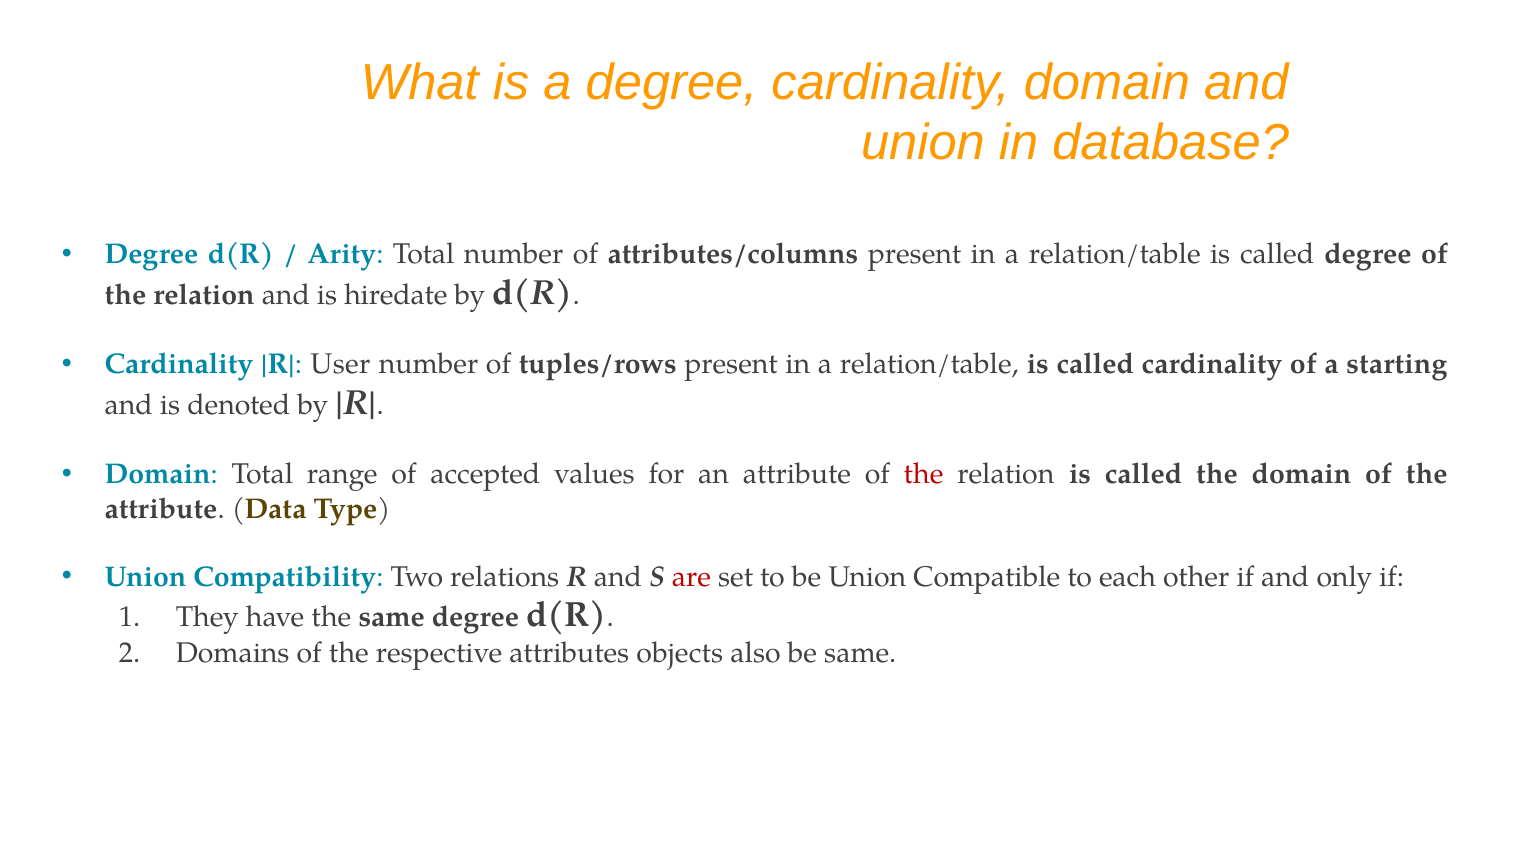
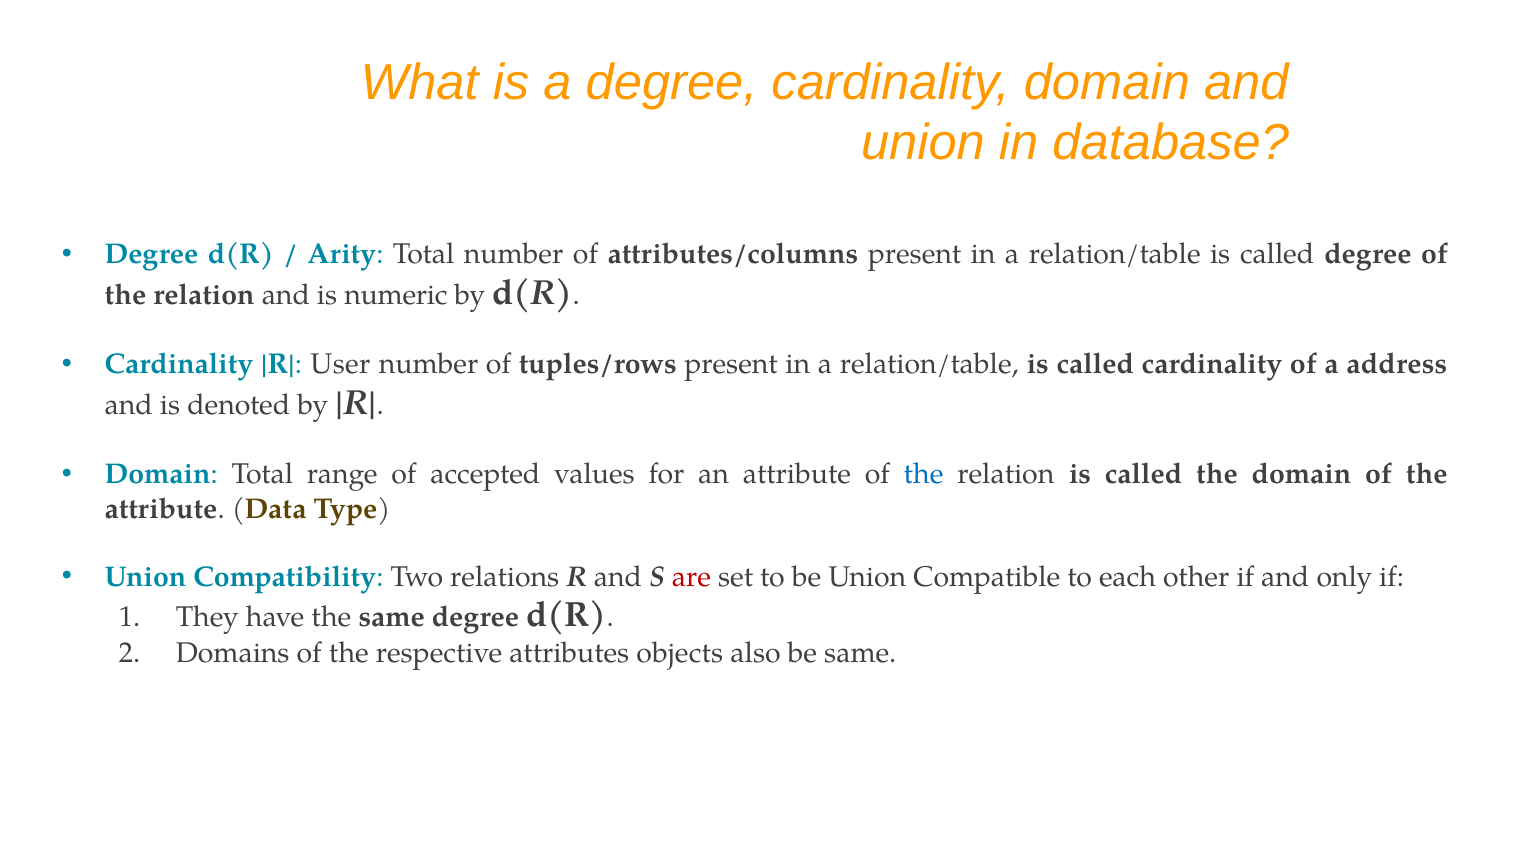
hiredate: hiredate -> numeric
starting: starting -> address
the at (924, 475) colour: red -> blue
